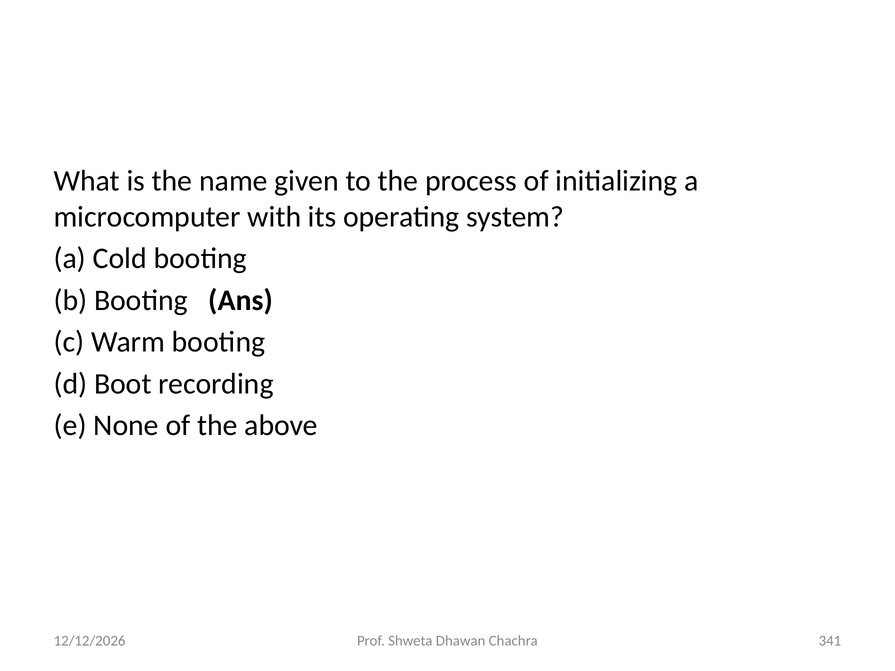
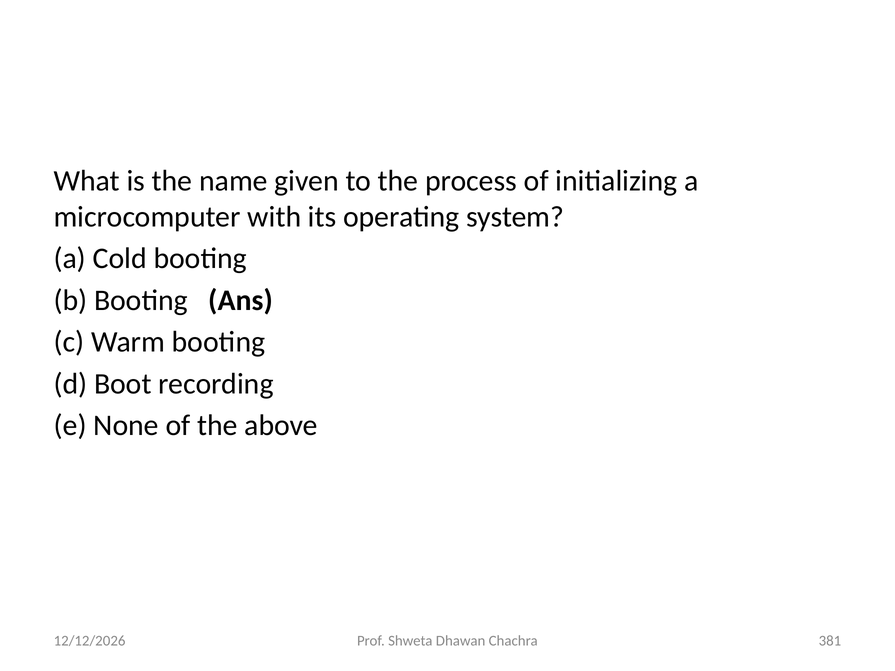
341: 341 -> 381
